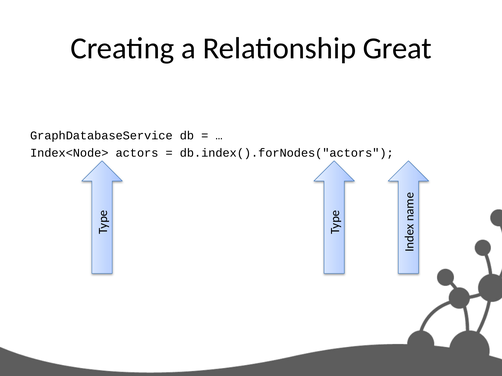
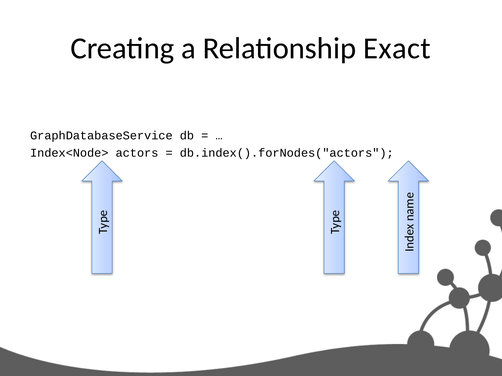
Great: Great -> Exact
